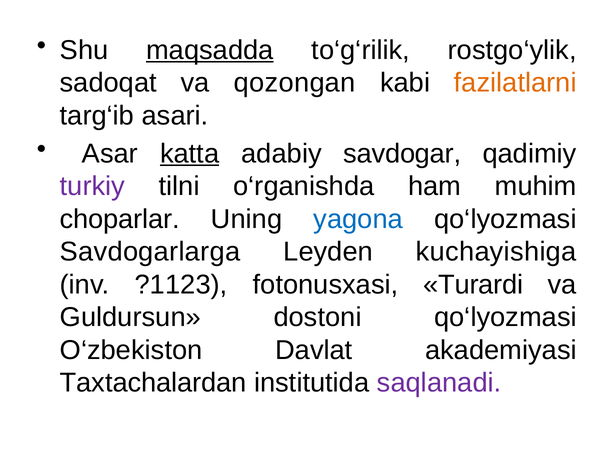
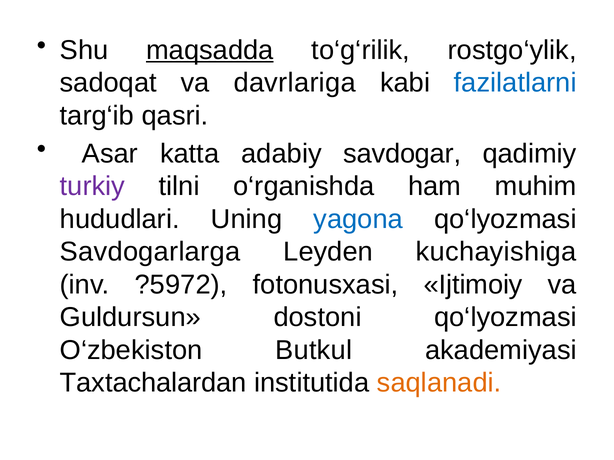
qozongan: qozongan -> davrlariga
fazilatlarni colour: orange -> blue
asari: asari -> qasri
katta underline: present -> none
choparlar: choparlar -> hududlari
?1123: ?1123 -> ?5972
Turardi: Turardi -> Ijtimoiy
Davlat: Davlat -> Butkul
saqlanadi colour: purple -> orange
